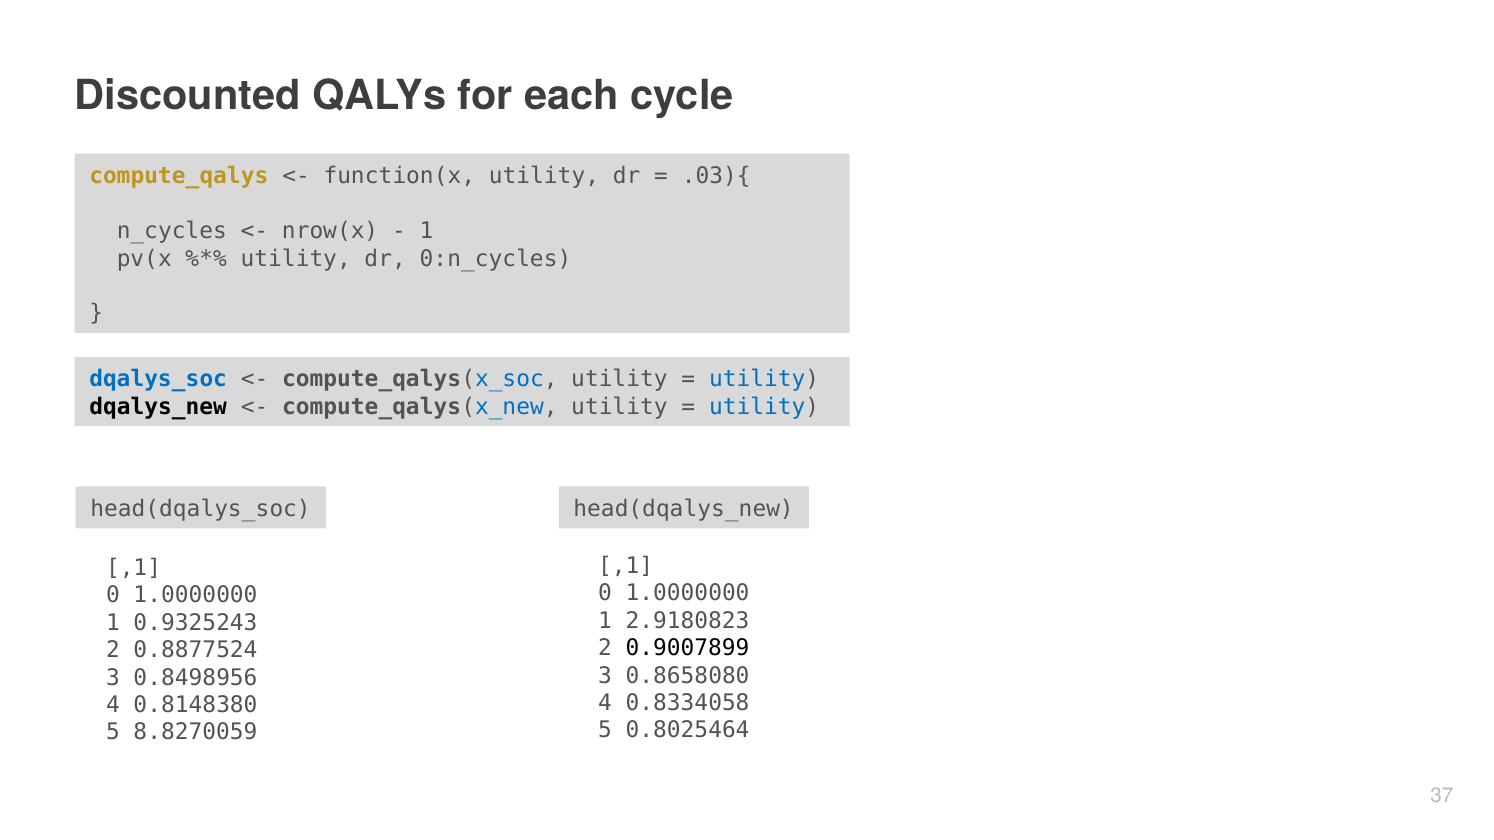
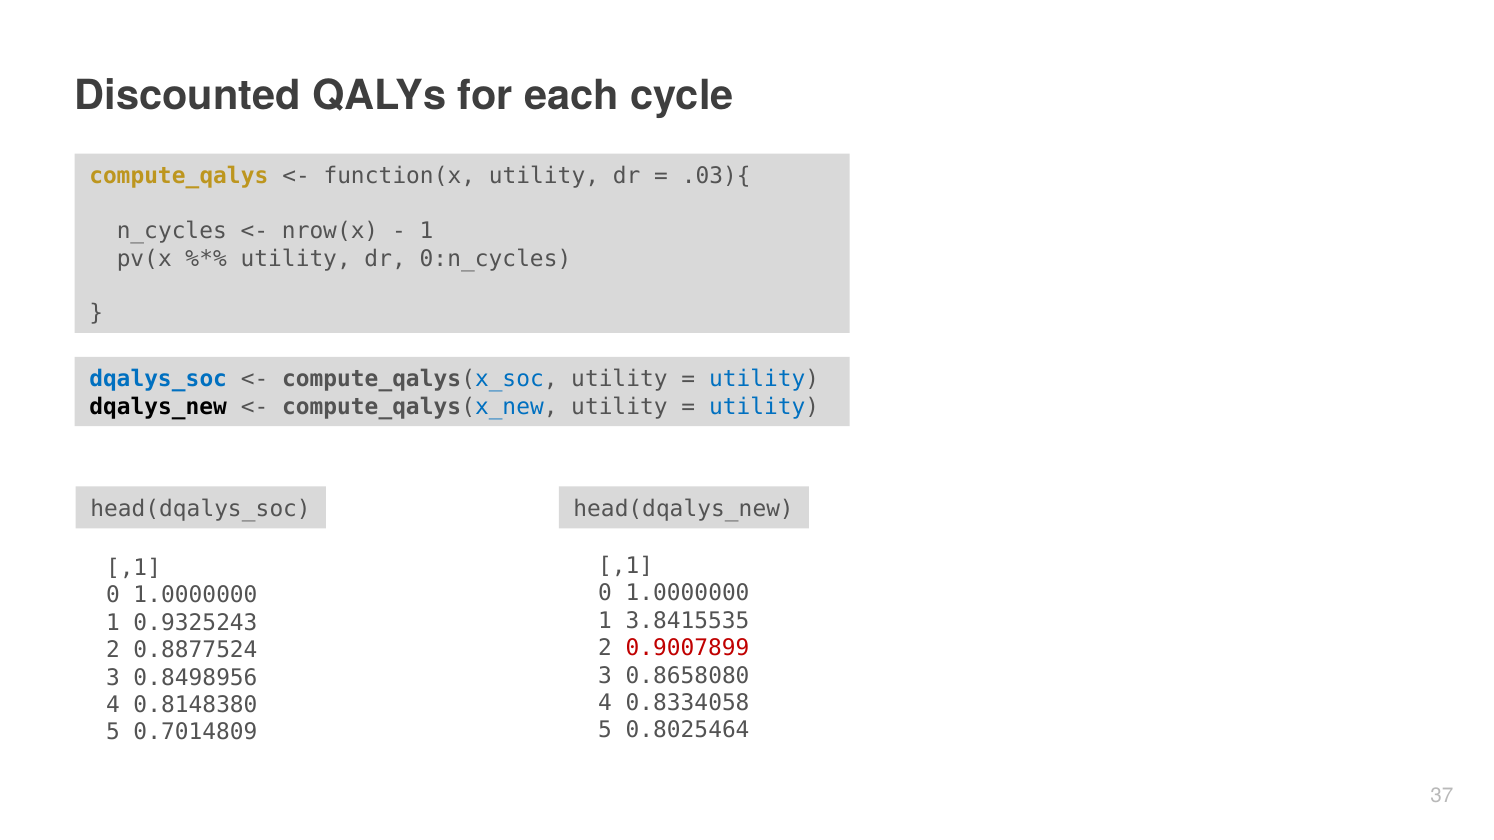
2.9180823: 2.9180823 -> 3.8415535
0.9007899 colour: black -> red
8.8270059: 8.8270059 -> 0.7014809
